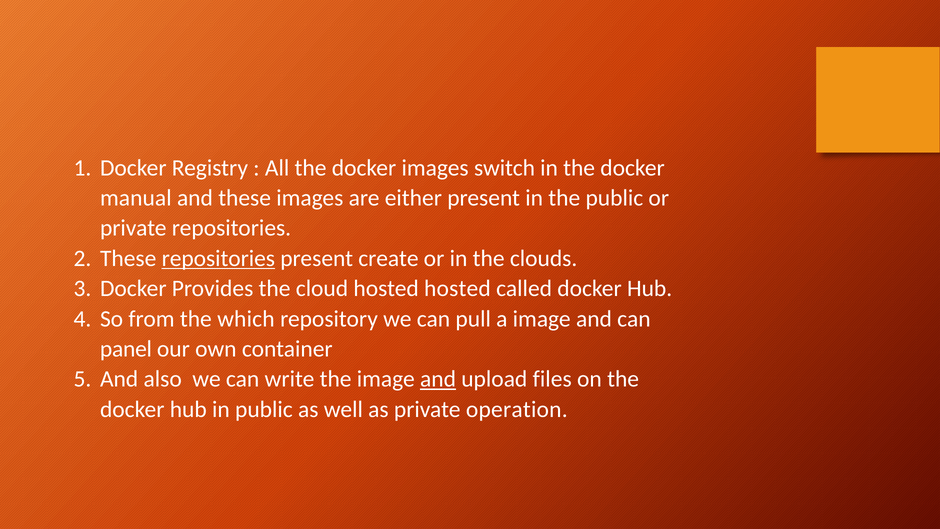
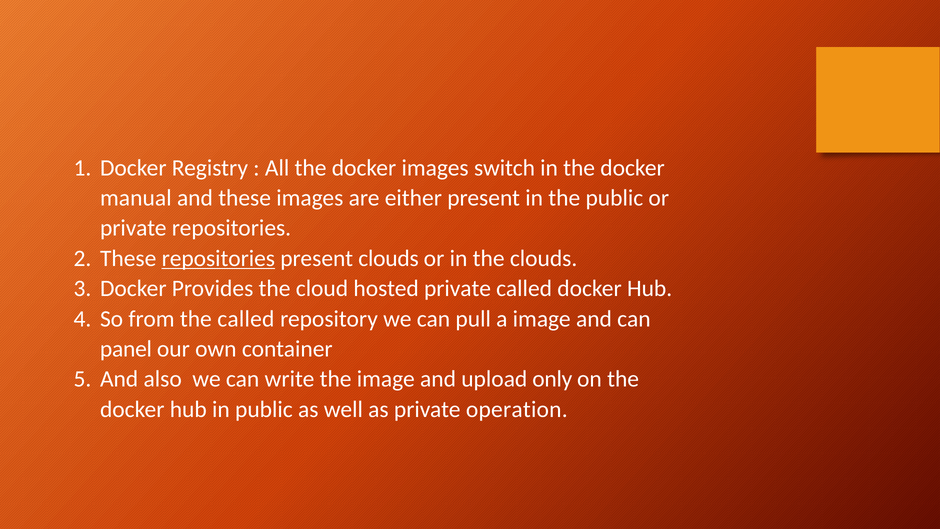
present create: create -> clouds
hosted hosted: hosted -> private
the which: which -> called
and at (438, 379) underline: present -> none
files: files -> only
